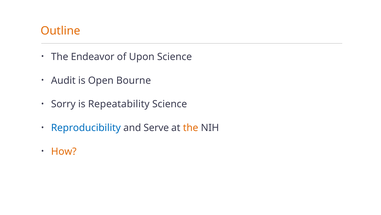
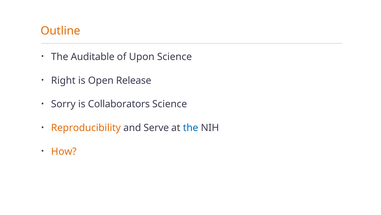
Endeavor: Endeavor -> Auditable
Audit: Audit -> Right
Bourne: Bourne -> Release
Repeatability: Repeatability -> Collaborators
Reproducibility colour: blue -> orange
the at (191, 127) colour: orange -> blue
